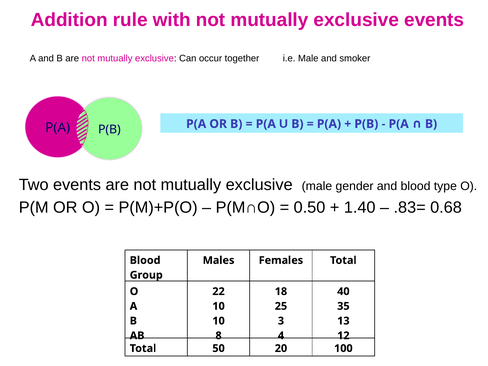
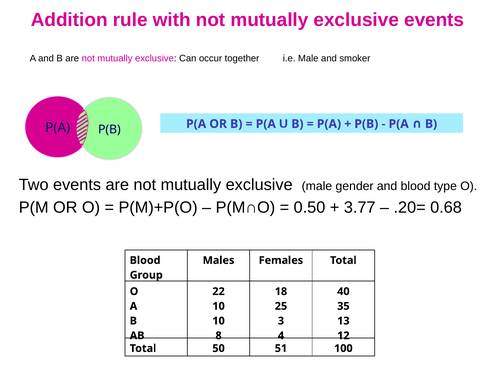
1.40: 1.40 -> 3.77
.83=: .83= -> .20=
20: 20 -> 51
